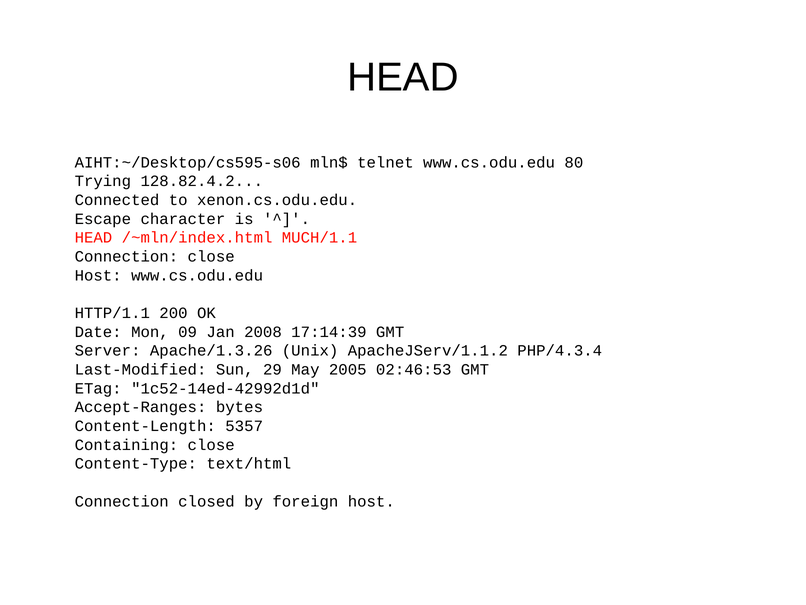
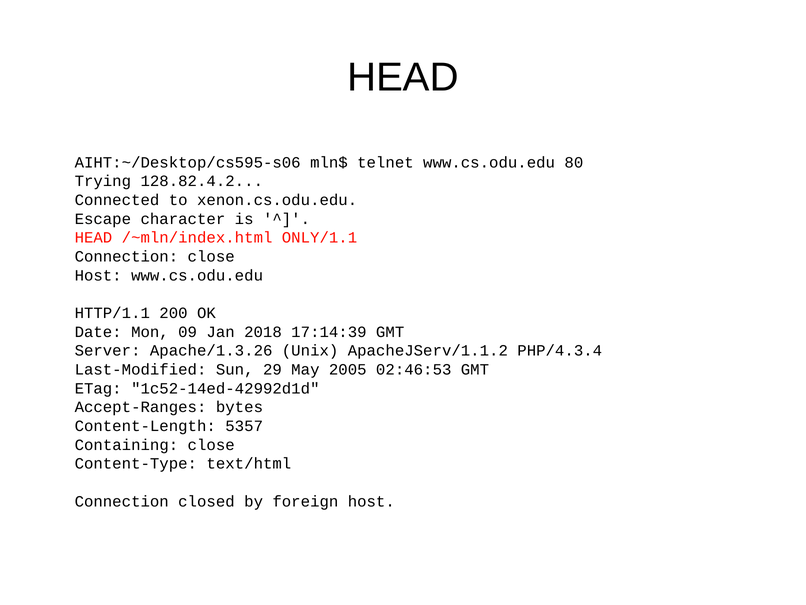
MUCH/1.1: MUCH/1.1 -> ONLY/1.1
2008: 2008 -> 2018
